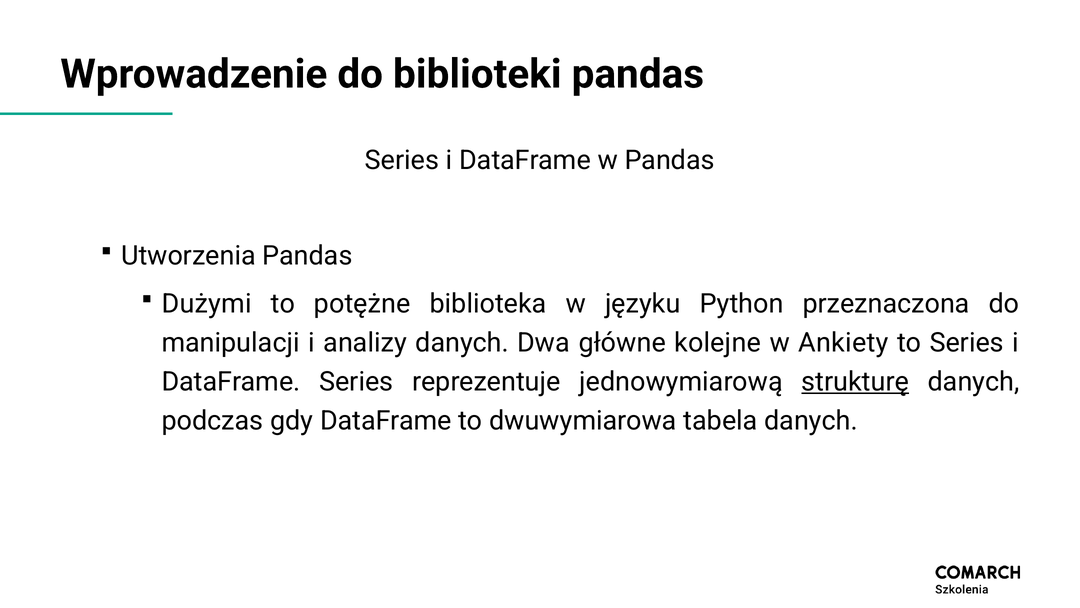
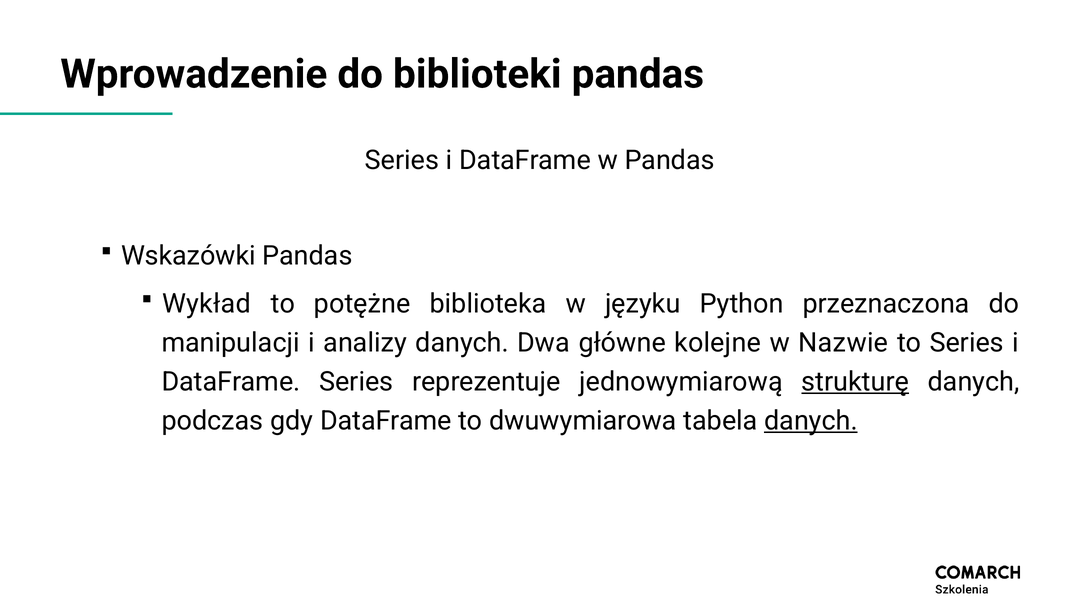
Utworzenia: Utworzenia -> Wskazówki
Dużymi: Dużymi -> Wykład
Ankiety: Ankiety -> Nazwie
danych at (811, 420) underline: none -> present
